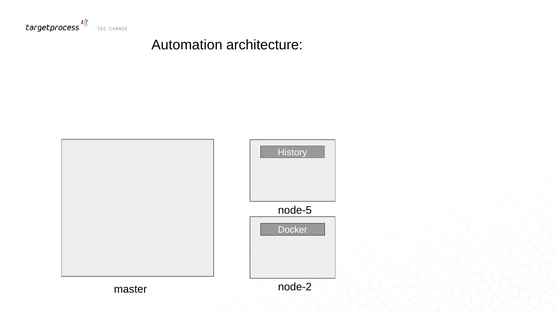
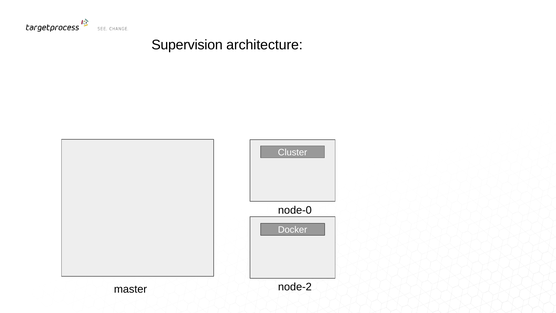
Automation: Automation -> Supervision
History: History -> Cluster
node-5: node-5 -> node-0
